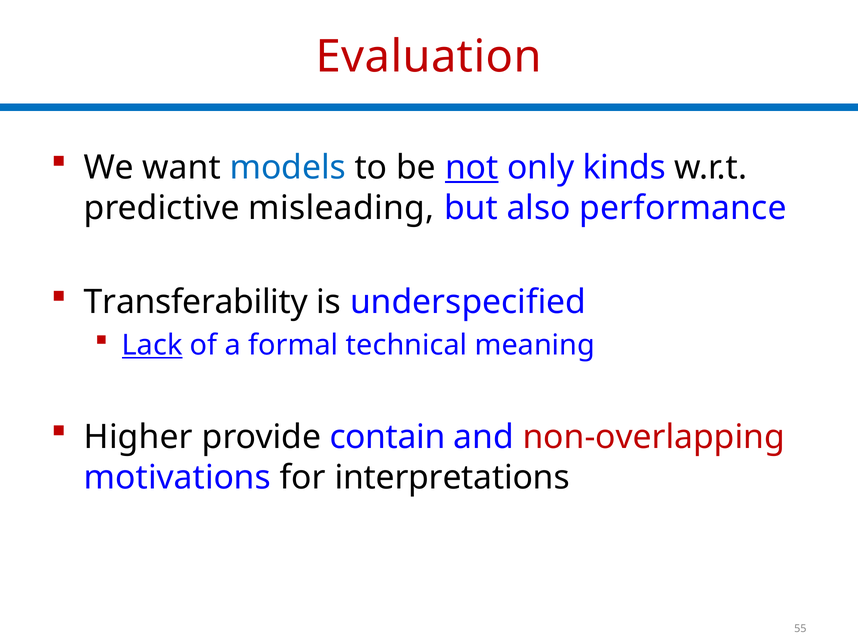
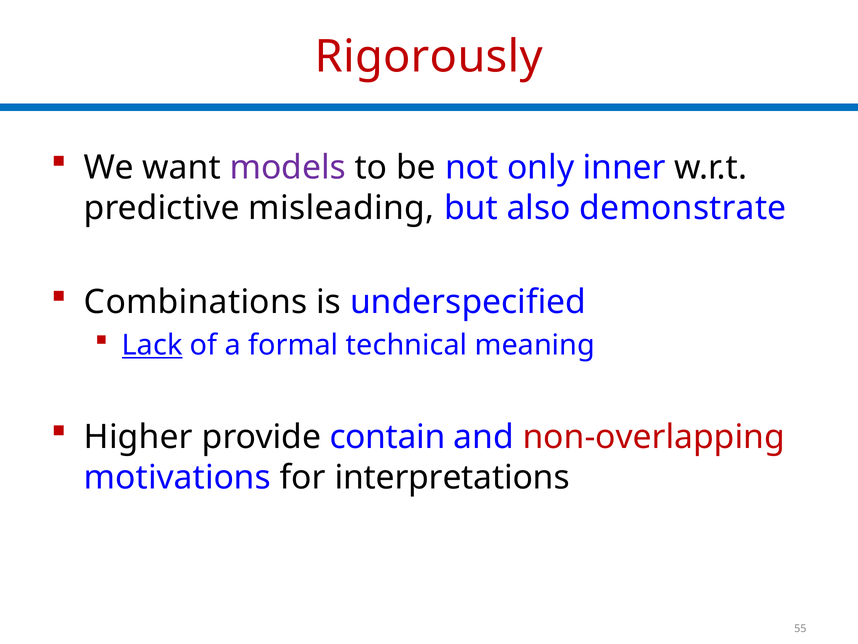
Evaluation: Evaluation -> Rigorously
models colour: blue -> purple
not underline: present -> none
kinds: kinds -> inner
performance: performance -> demonstrate
Transferability: Transferability -> Combinations
